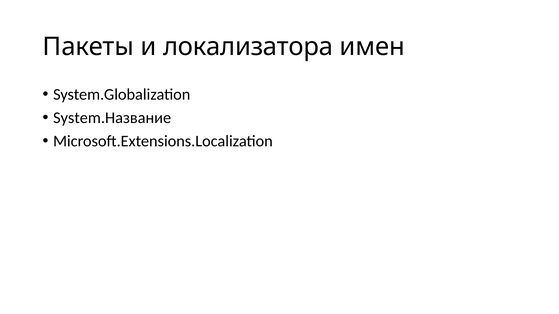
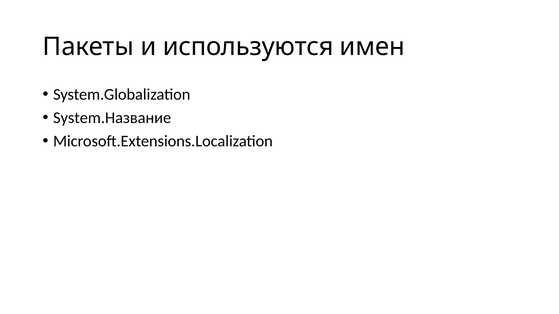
локализатора: локализатора -> используются
